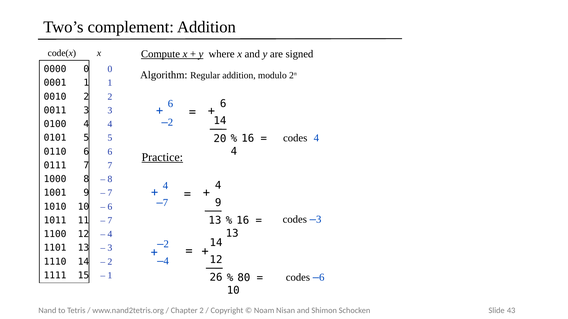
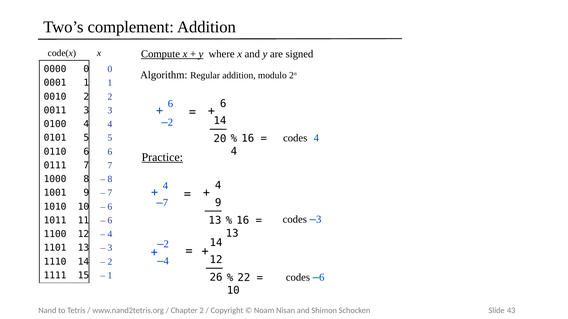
7 at (110, 221): 7 -> 6
80: 80 -> 22
